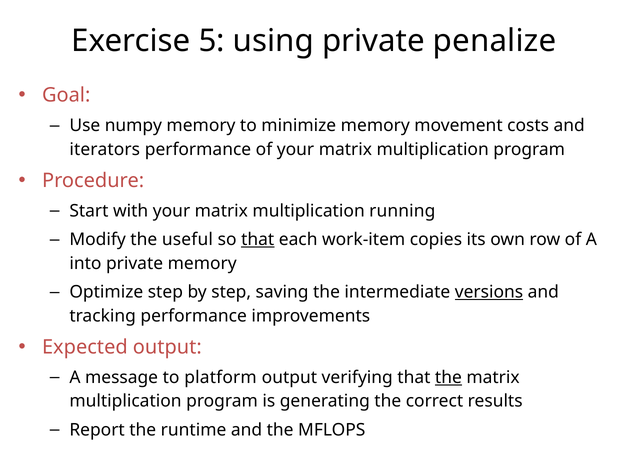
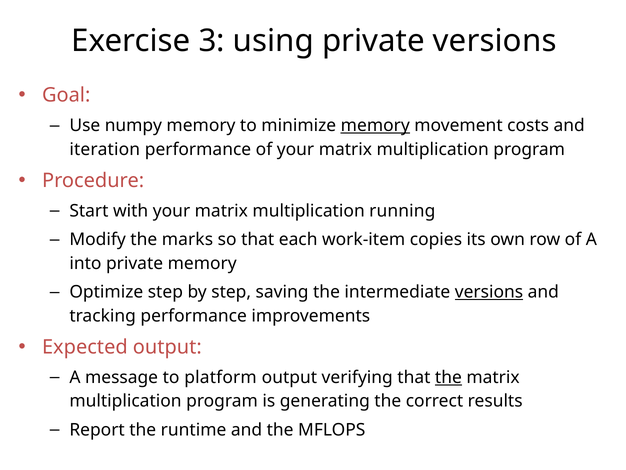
5: 5 -> 3
private penalize: penalize -> versions
memory at (375, 125) underline: none -> present
iterators: iterators -> iteration
useful: useful -> marks
that at (258, 239) underline: present -> none
